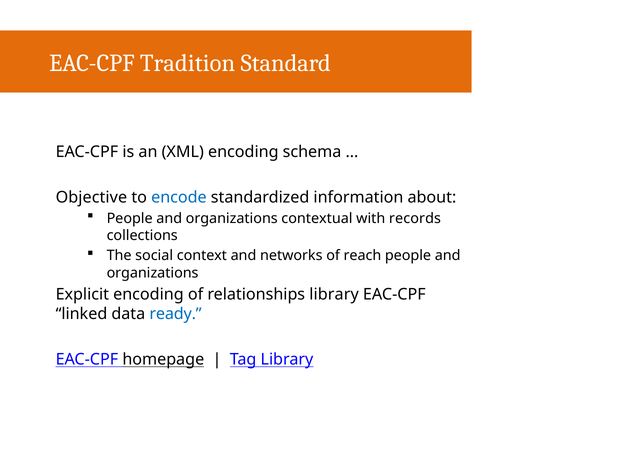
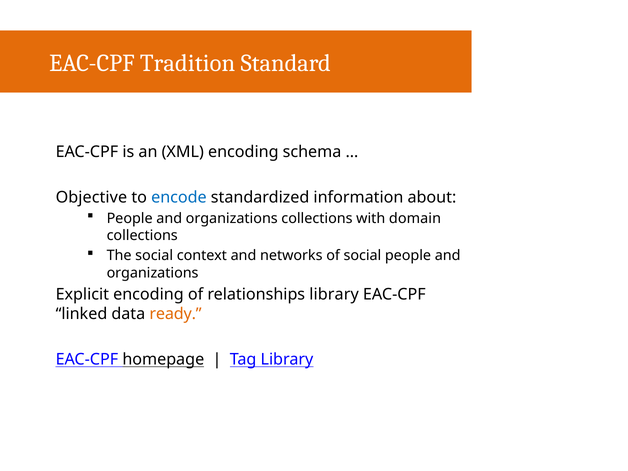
organizations contextual: contextual -> collections
records: records -> domain
of reach: reach -> social
ready colour: blue -> orange
